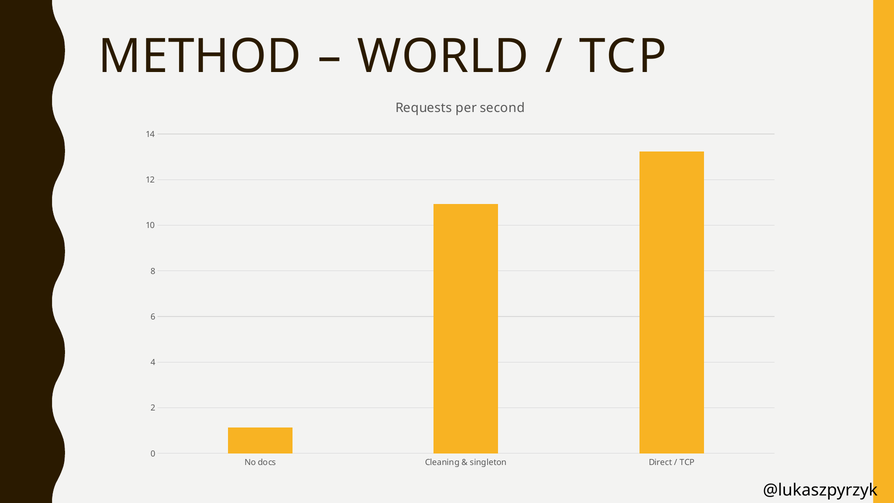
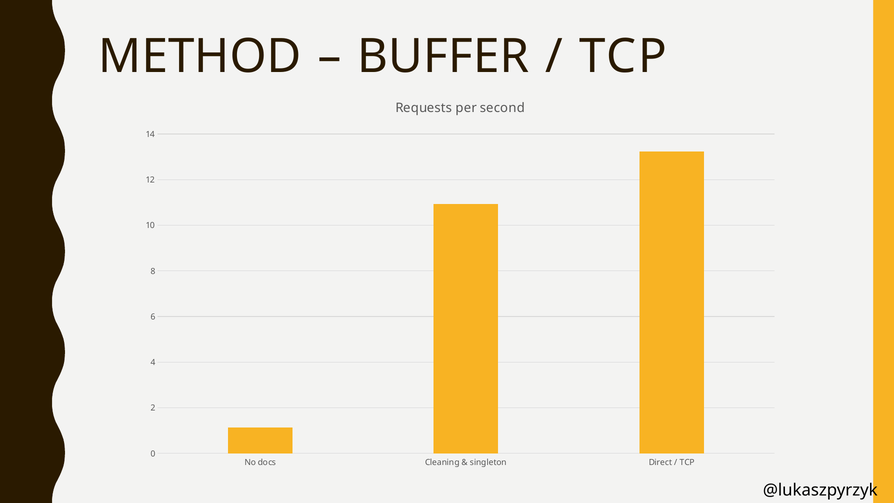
WORLD: WORLD -> BUFFER
